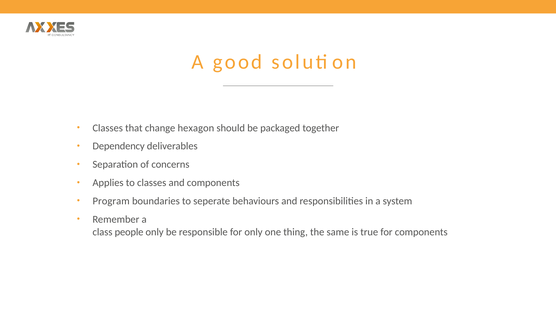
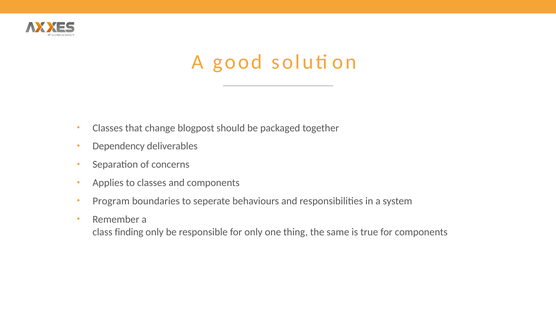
hexagon: hexagon -> blogpost
people: people -> finding
